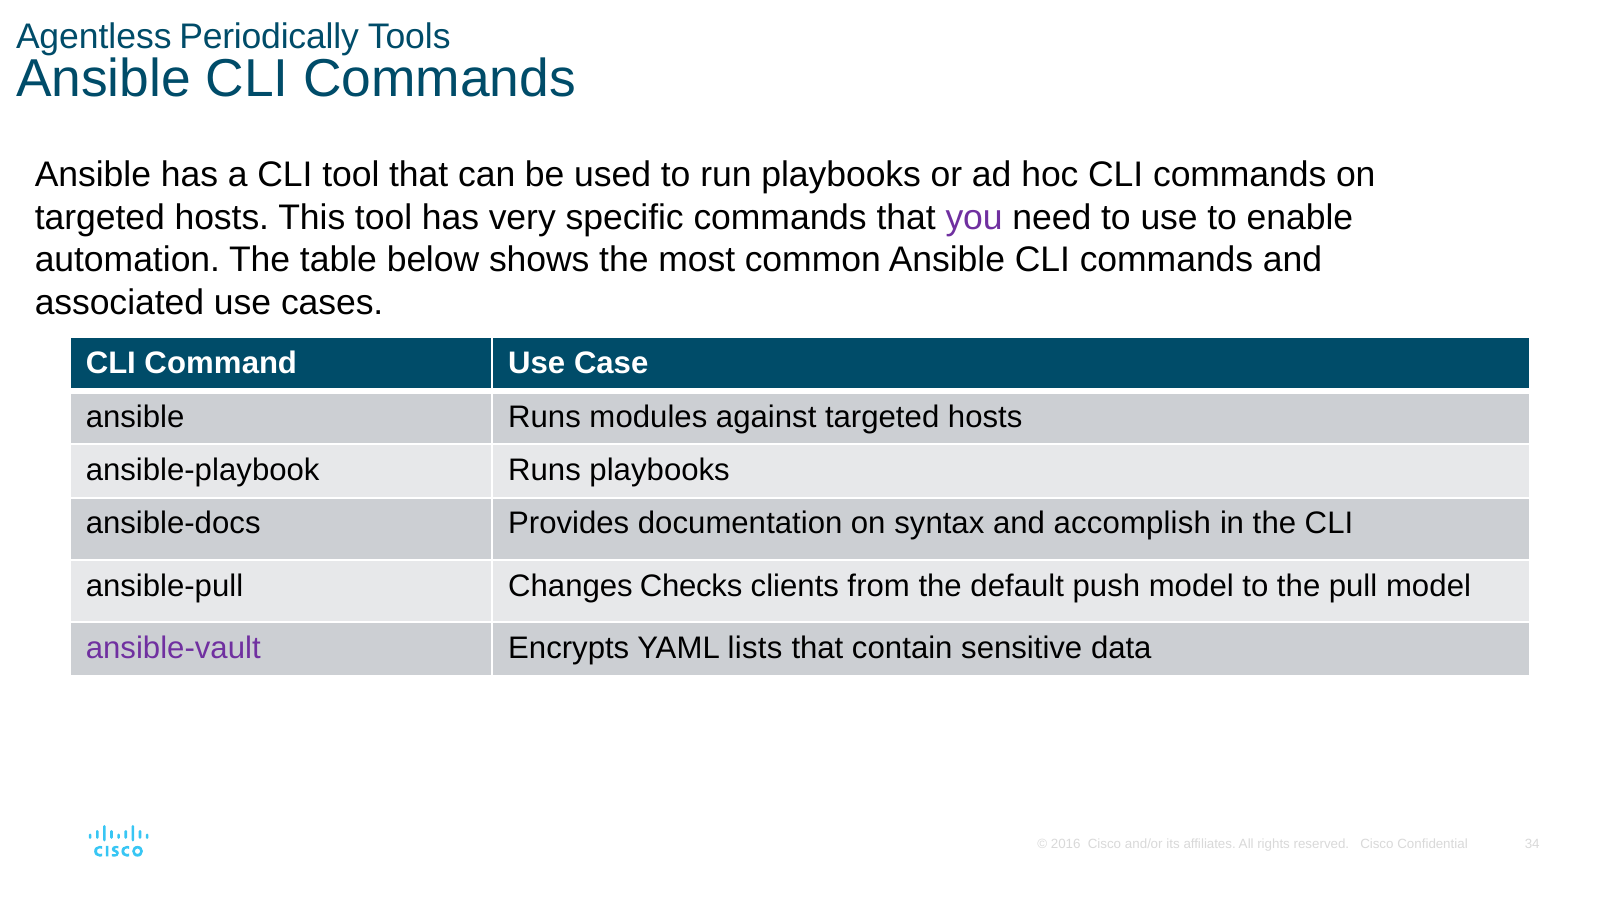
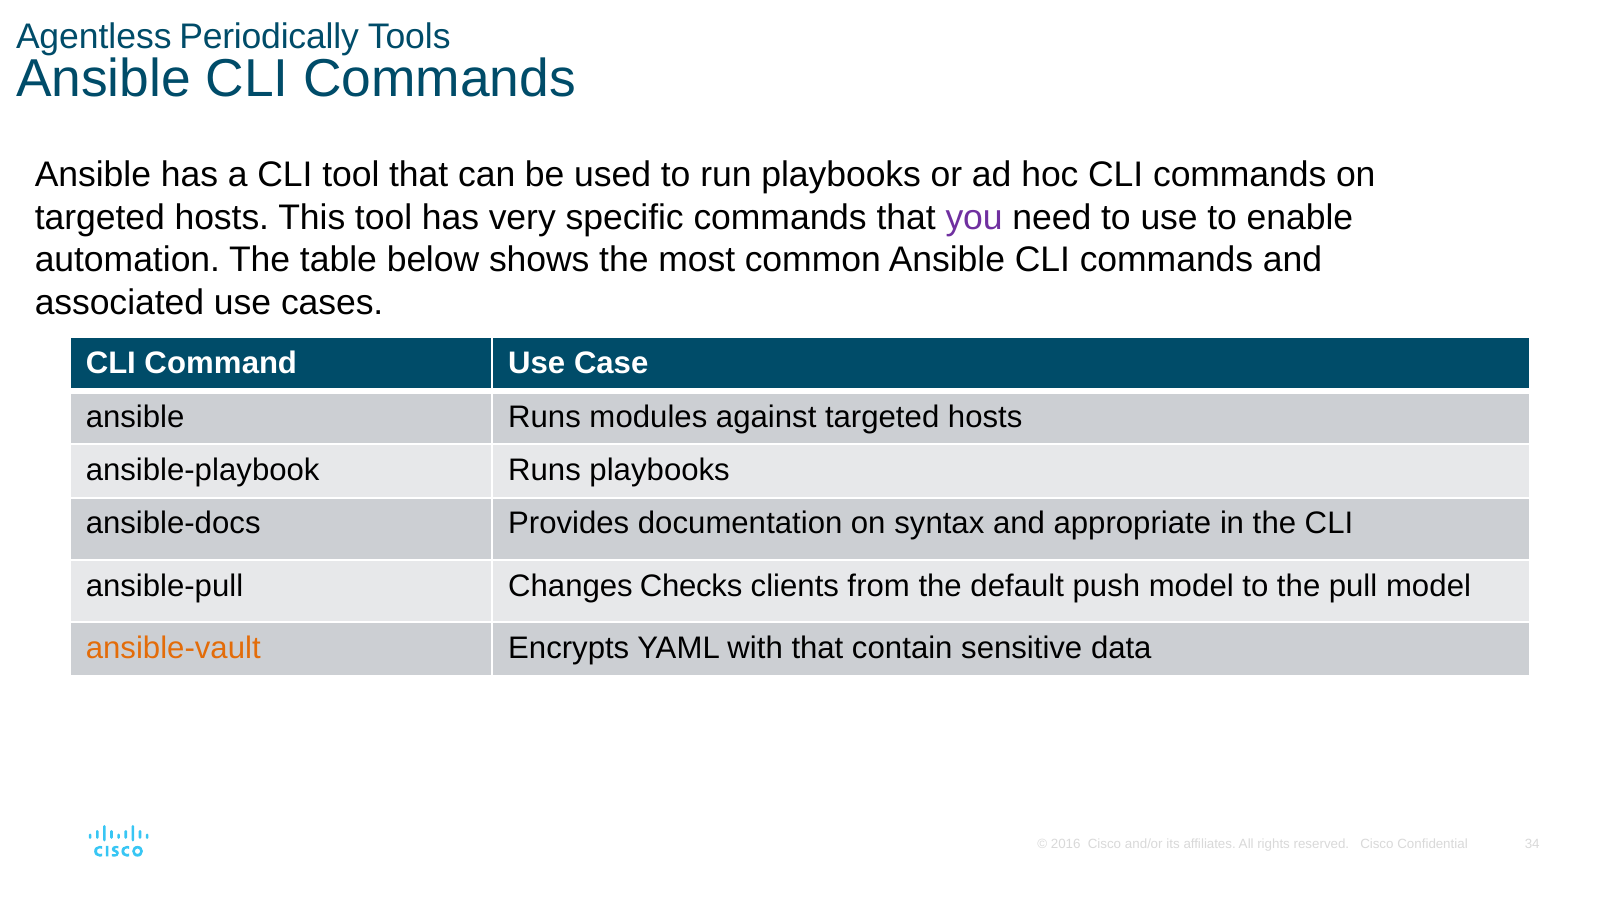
accomplish: accomplish -> appropriate
ansible-vault colour: purple -> orange
lists: lists -> with
